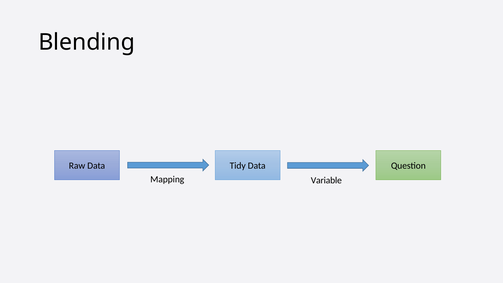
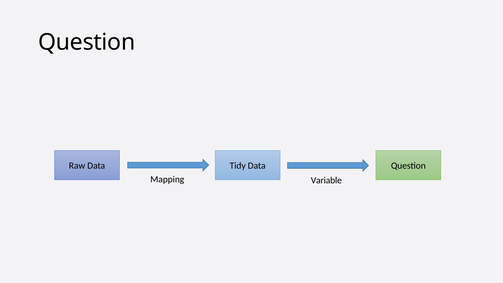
Blending at (87, 42): Blending -> Question
